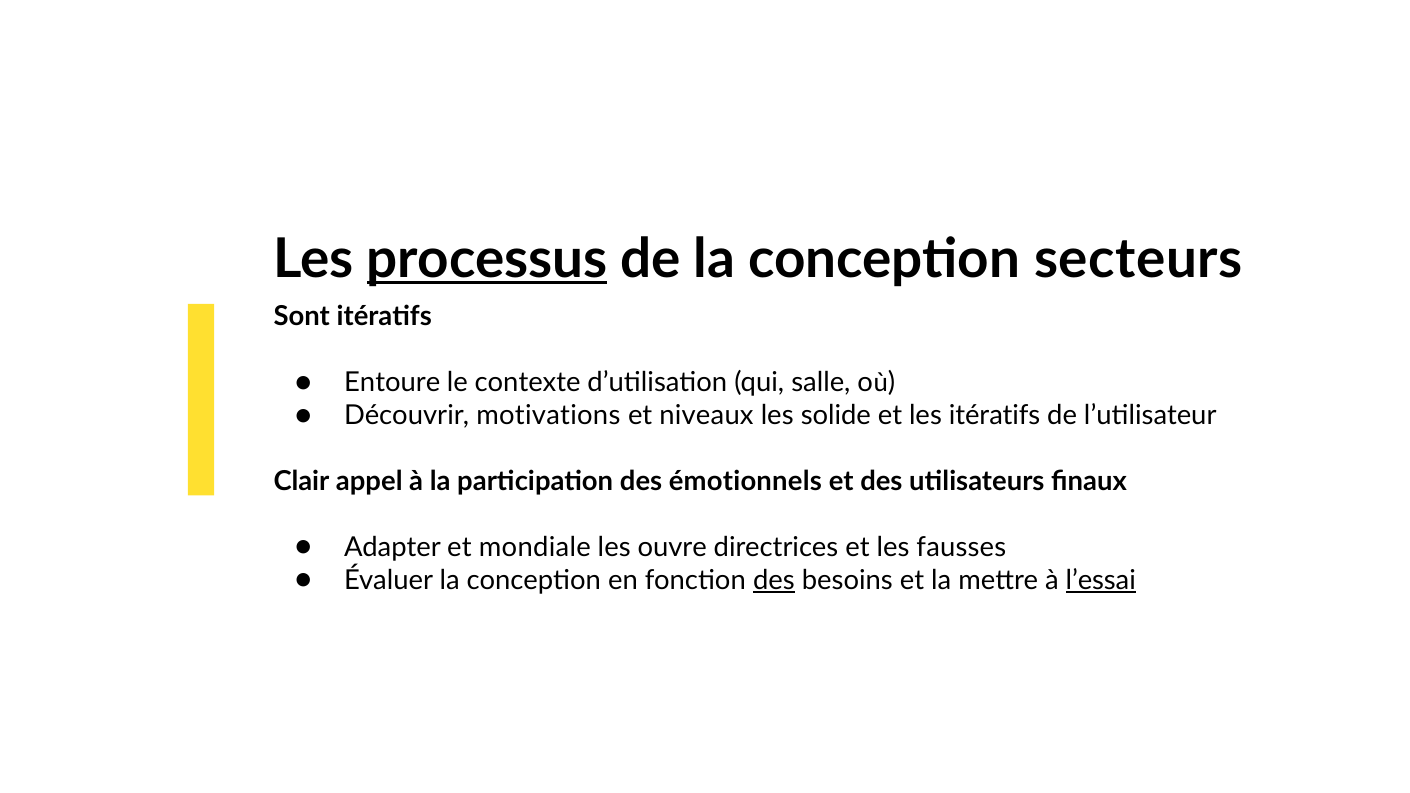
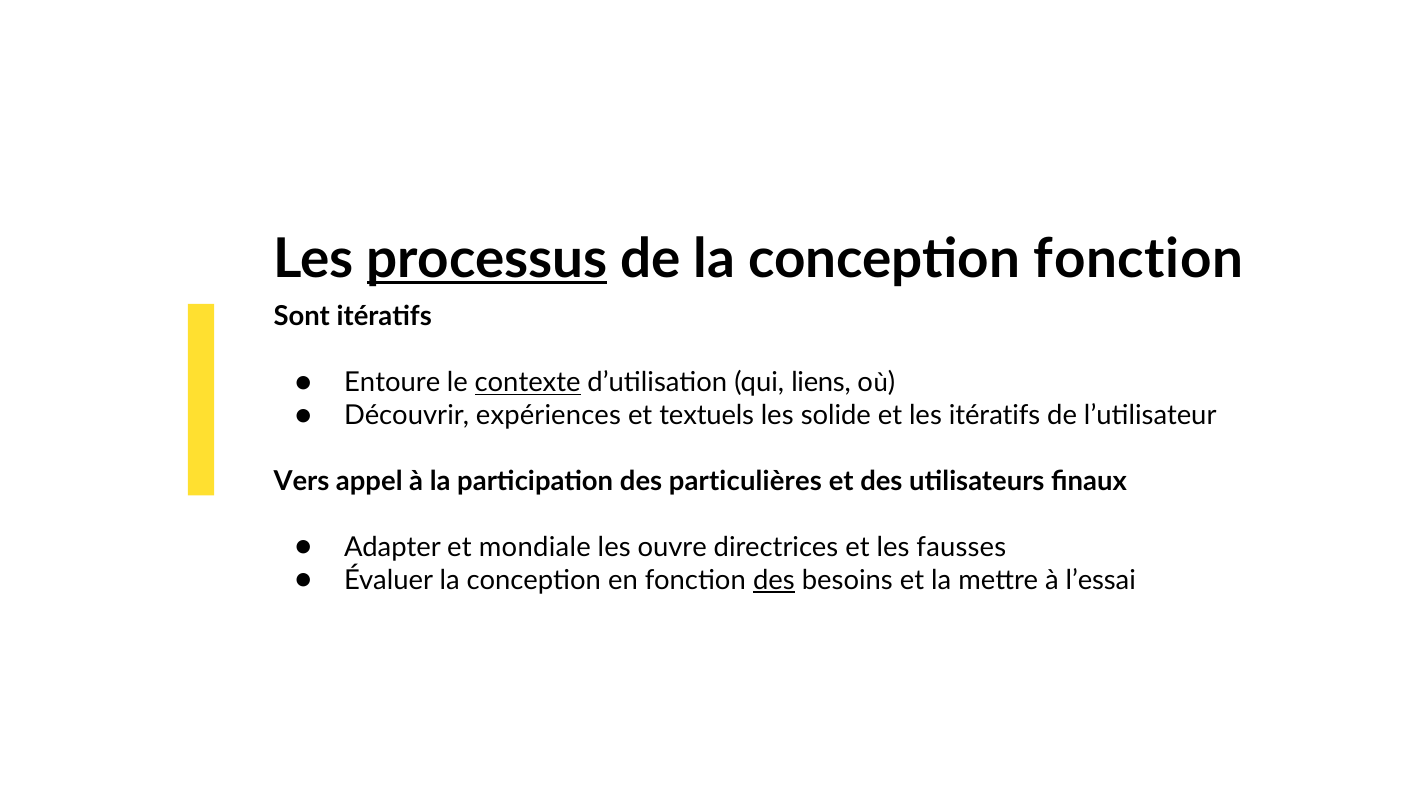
conception secteurs: secteurs -> fonction
contexte underline: none -> present
salle: salle -> liens
motivations: motivations -> expériences
niveaux: niveaux -> textuels
Clair: Clair -> Vers
émotionnels: émotionnels -> particulières
l’essai underline: present -> none
